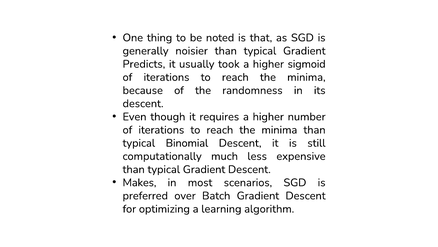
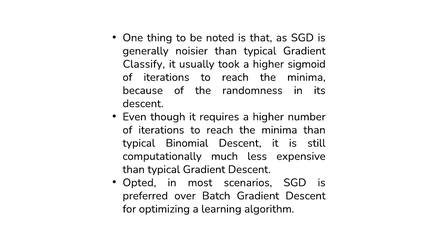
Predicts: Predicts -> Classify
Makes: Makes -> Opted
